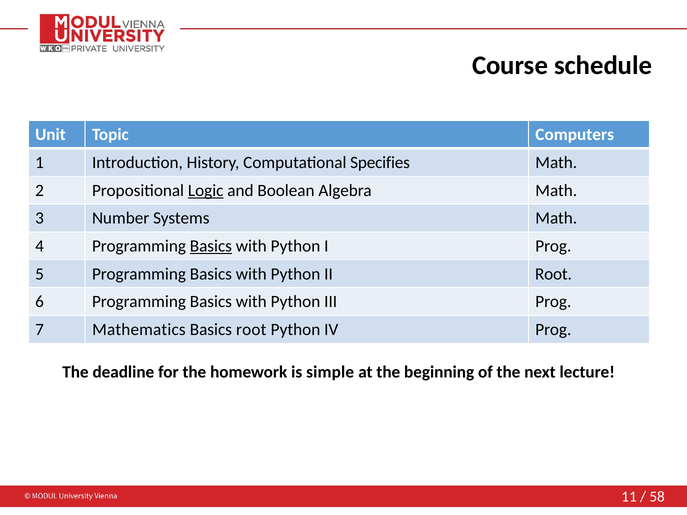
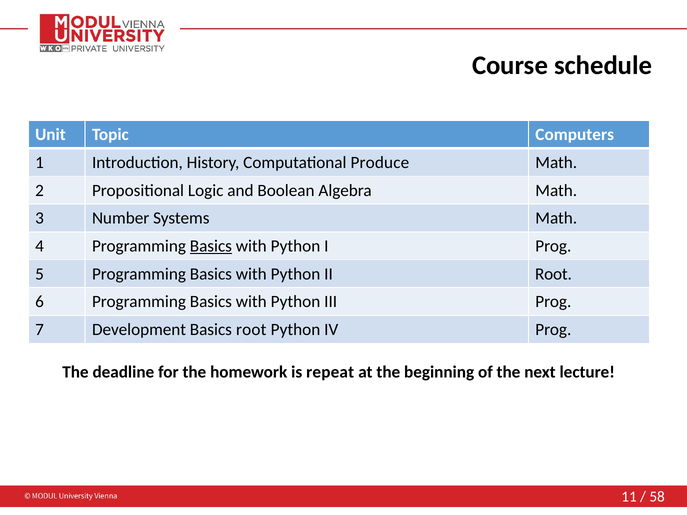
Specifies: Specifies -> Produce
Logic underline: present -> none
Mathematics: Mathematics -> Development
simple: simple -> repeat
